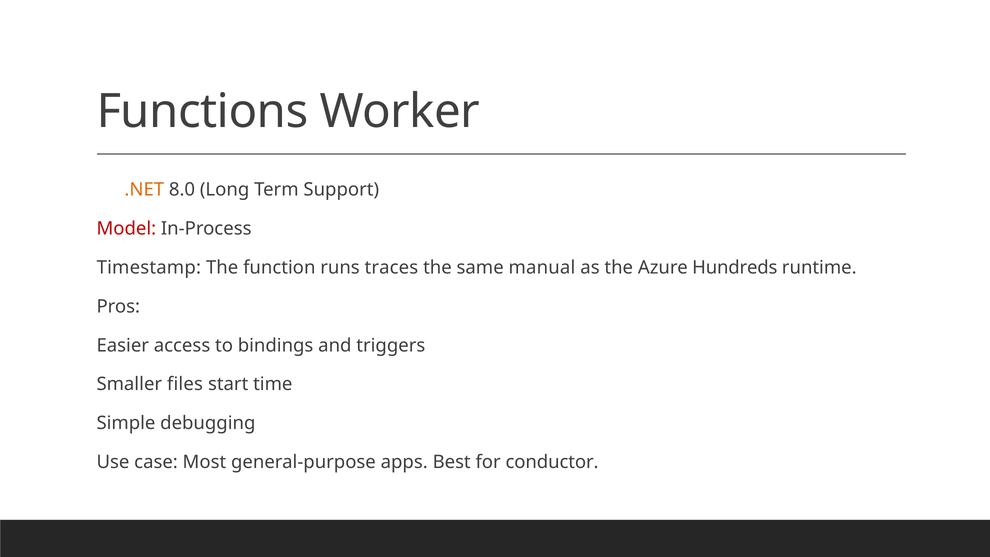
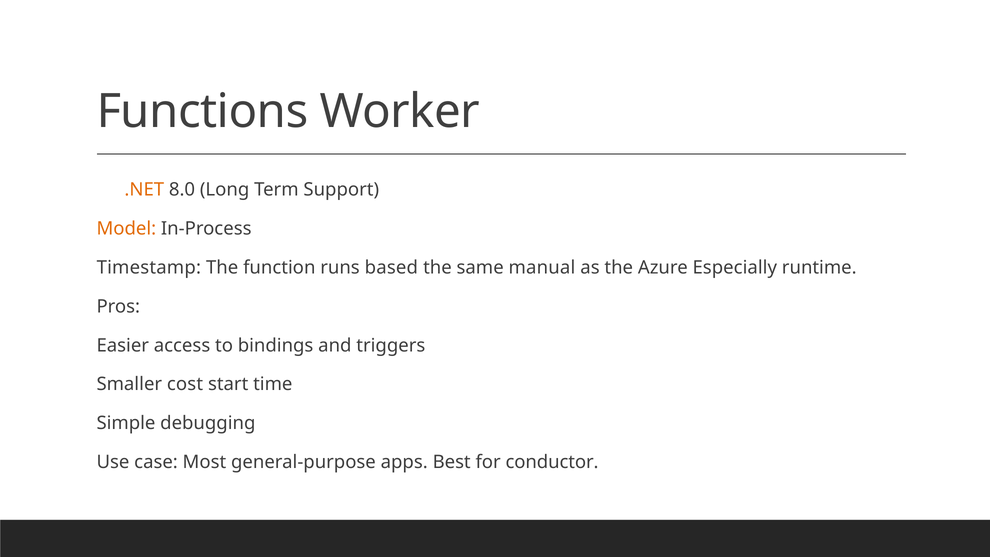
Model colour: red -> orange
traces: traces -> based
Hundreds: Hundreds -> Especially
files: files -> cost
